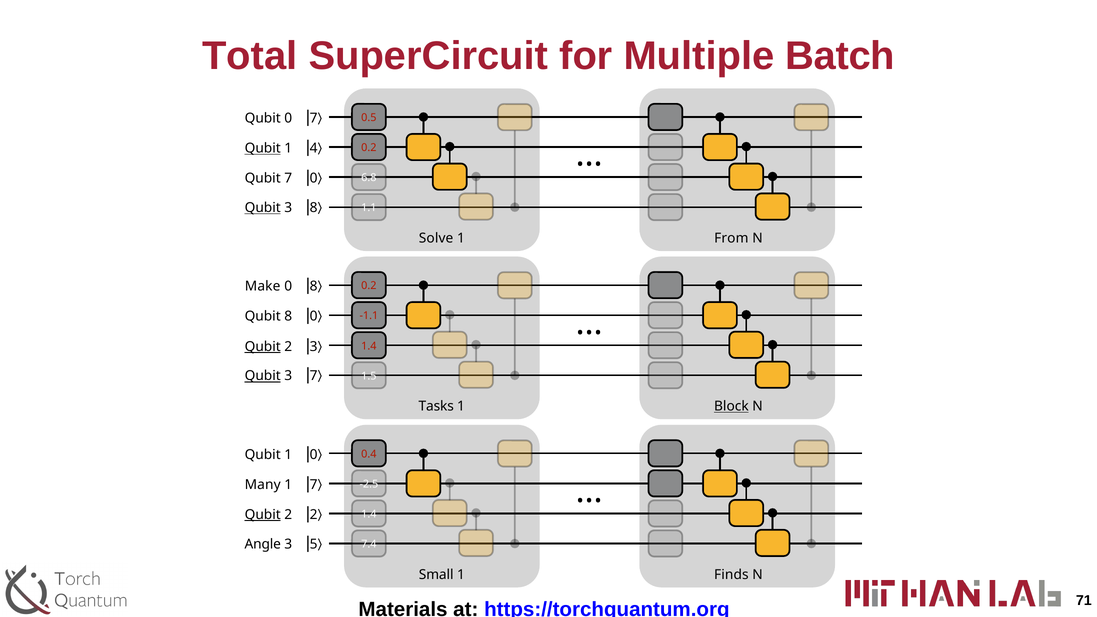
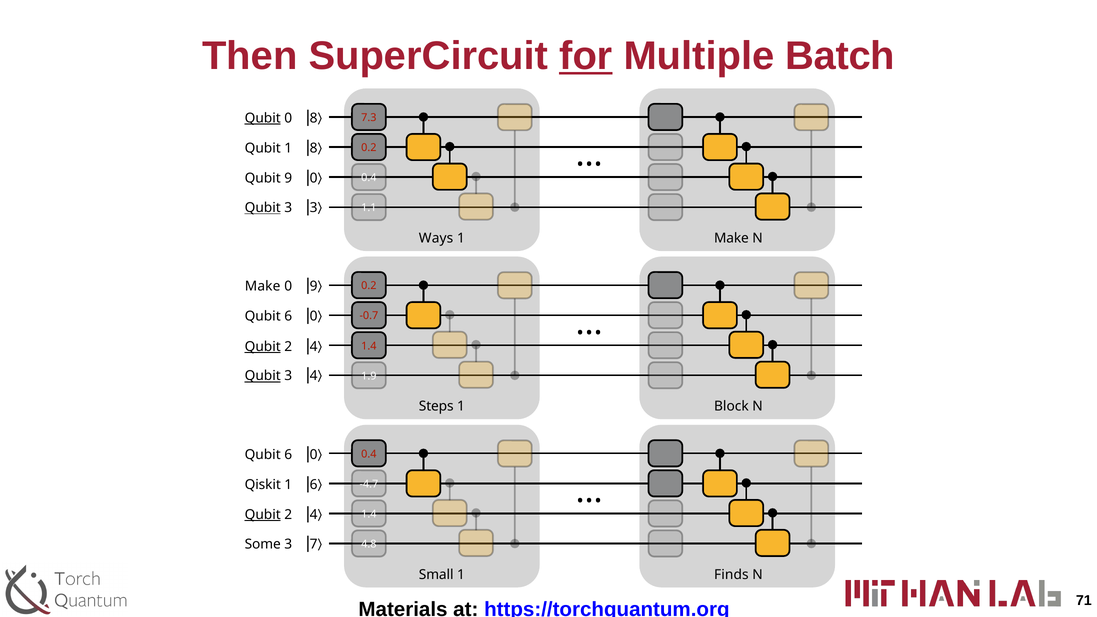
Total: Total -> Then
for underline: none -> present
Qubit at (263, 118) underline: none -> present
0 7: 7 -> 8
0.5: 0.5 -> 7.3
Qubit at (263, 148) underline: present -> none
1 4: 4 -> 8
Qubit 7: 7 -> 9
6.8 at (369, 178): 6.8 -> 0.4
3 8: 8 -> 3
Solve: Solve -> Ways
1 From: From -> Make
0 8: 8 -> 9
8 at (288, 316): 8 -> 6
-1.1: -1.1 -> -0.7
3 at (314, 347): 3 -> 4
3 7: 7 -> 4
1.5: 1.5 -> 1.9
Tasks: Tasks -> Steps
Block underline: present -> none
1 at (288, 455): 1 -> 6
Many: Many -> Qiskit
1 7: 7 -> 6
-2.5: -2.5 -> -4.7
2 at (314, 515): 2 -> 4
Angle: Angle -> Some
5: 5 -> 7
7.4: 7.4 -> 4.8
